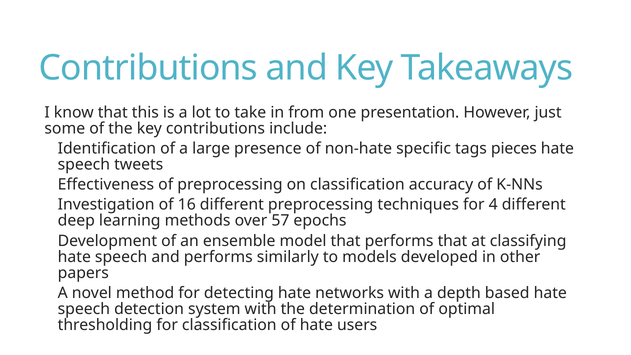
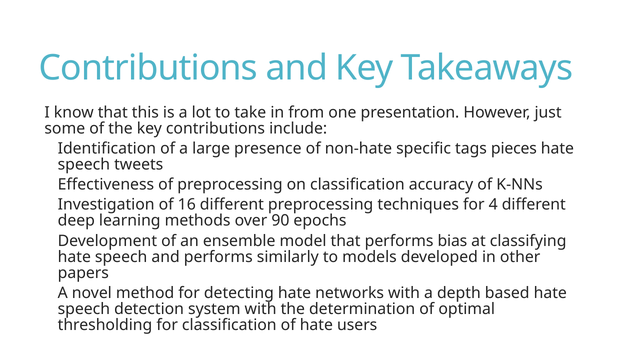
57: 57 -> 90
performs that: that -> bias
